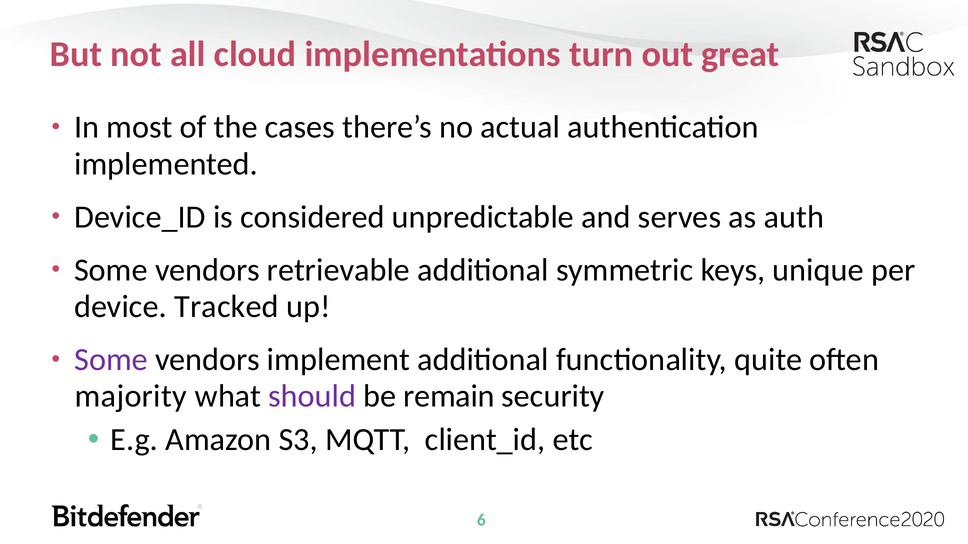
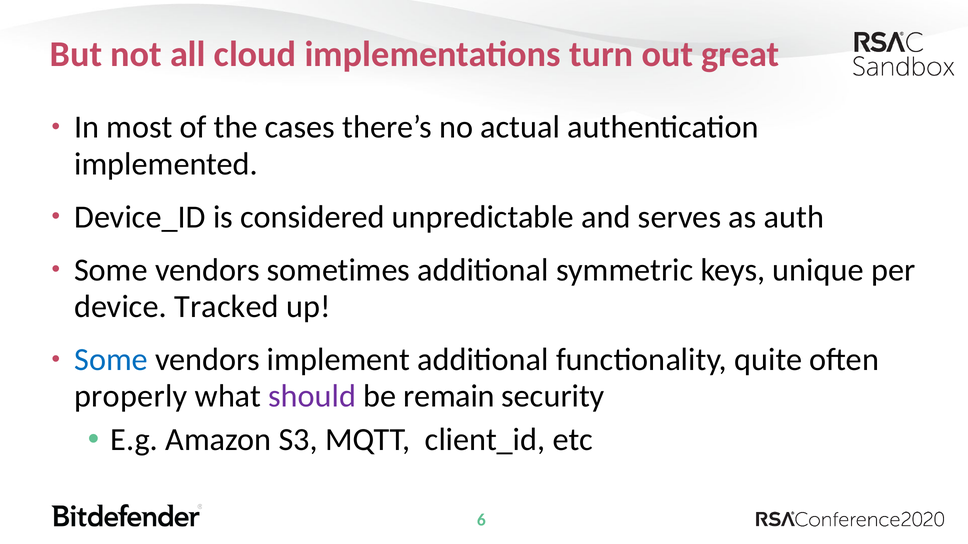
retrievable: retrievable -> sometimes
Some at (111, 360) colour: purple -> blue
majority: majority -> properly
